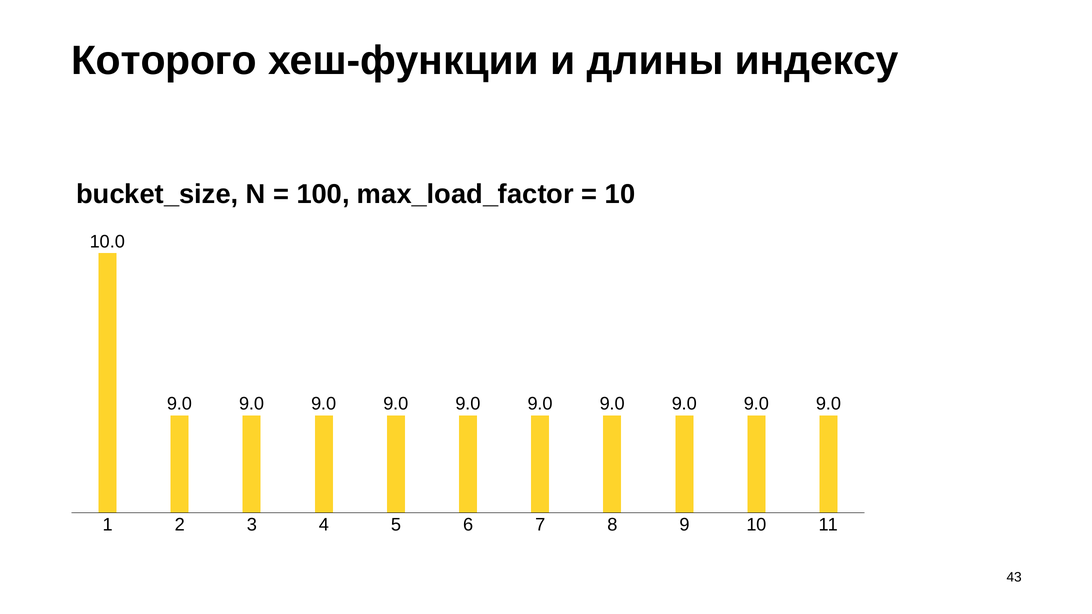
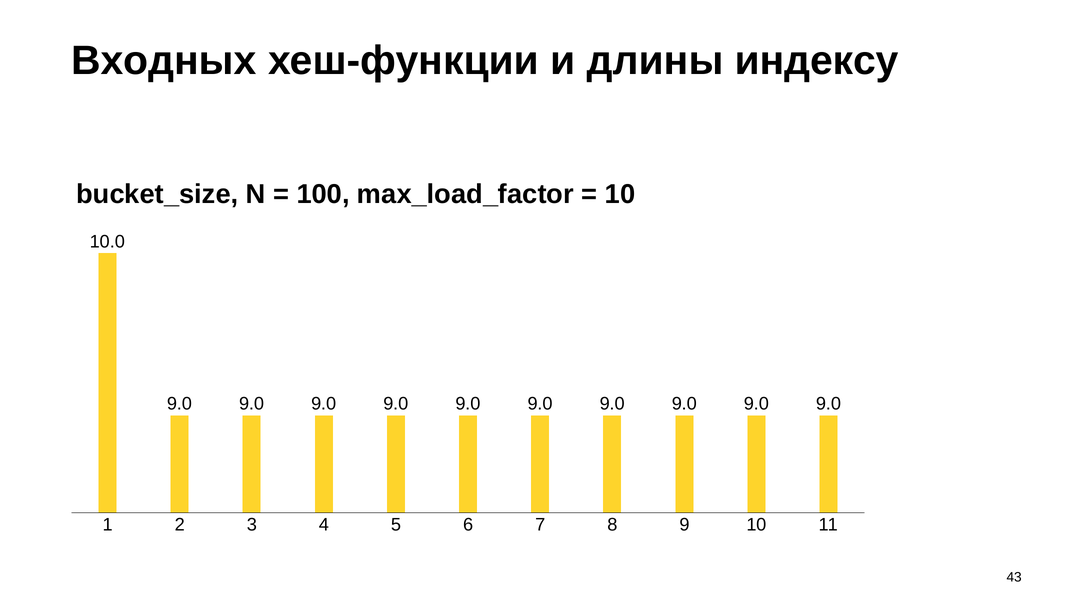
Которого: Которого -> Входных
